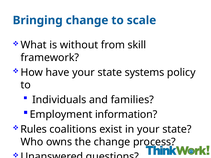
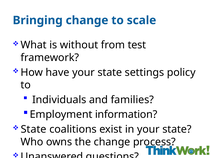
skill: skill -> test
systems: systems -> settings
Rules at (34, 129): Rules -> State
